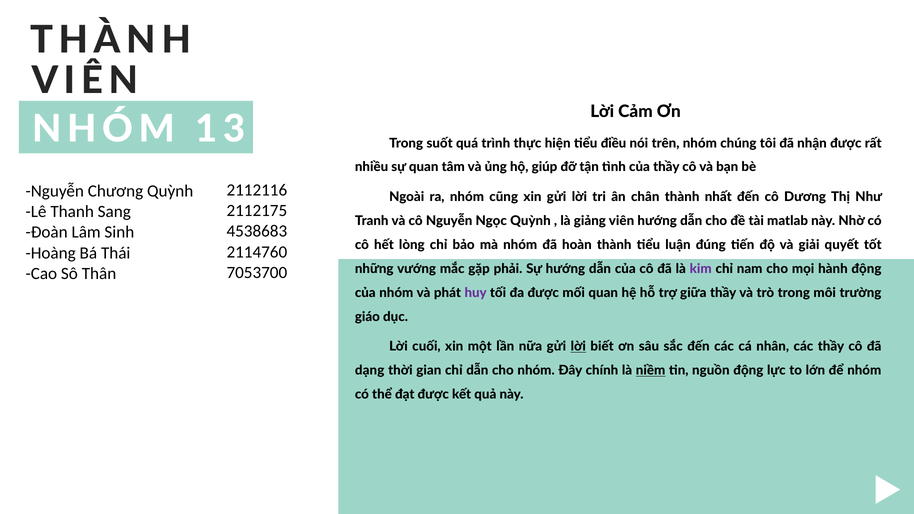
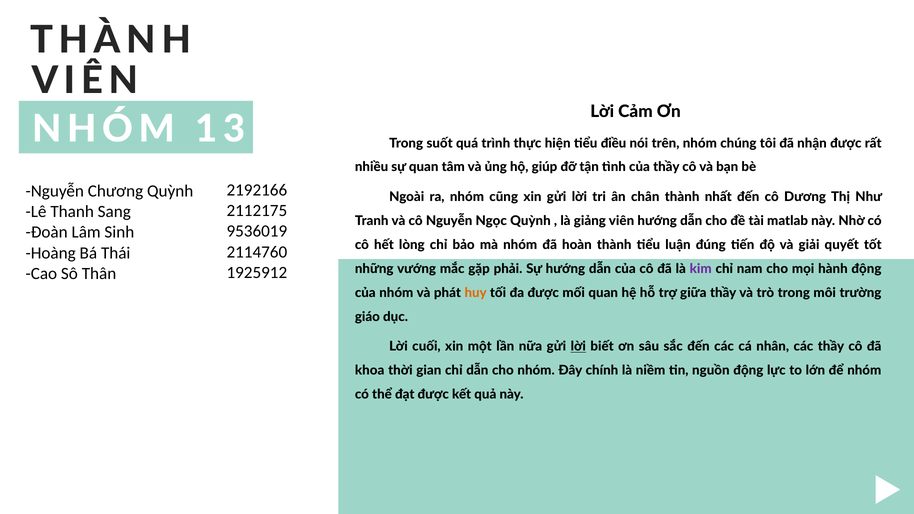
2112116: 2112116 -> 2192166
4538683: 4538683 -> 9536019
7053700: 7053700 -> 1925912
huy colour: purple -> orange
dạng: dạng -> khoa
niềm underline: present -> none
